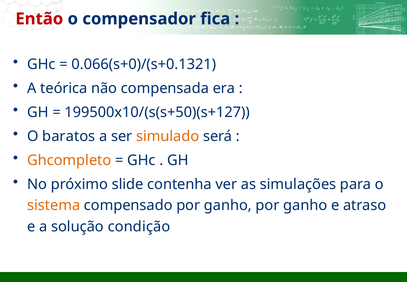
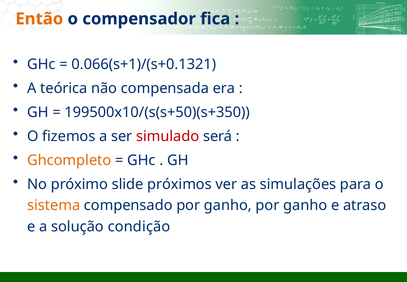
Então colour: red -> orange
0.066(s+0)/(s+0.1321: 0.066(s+0)/(s+0.1321 -> 0.066(s+1)/(s+0.1321
199500x10/(s(s+50)(s+127: 199500x10/(s(s+50)(s+127 -> 199500x10/(s(s+50)(s+350
baratos: baratos -> fizemos
simulado colour: orange -> red
contenha: contenha -> próximos
